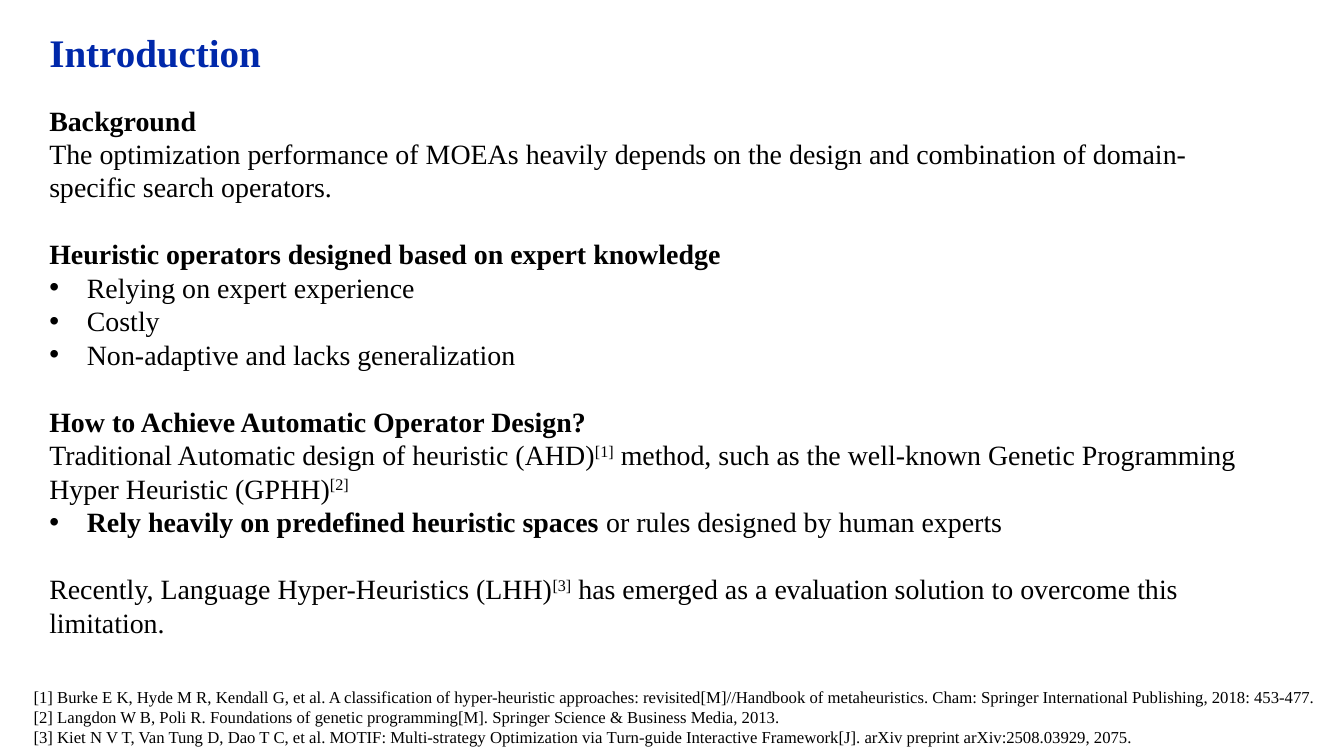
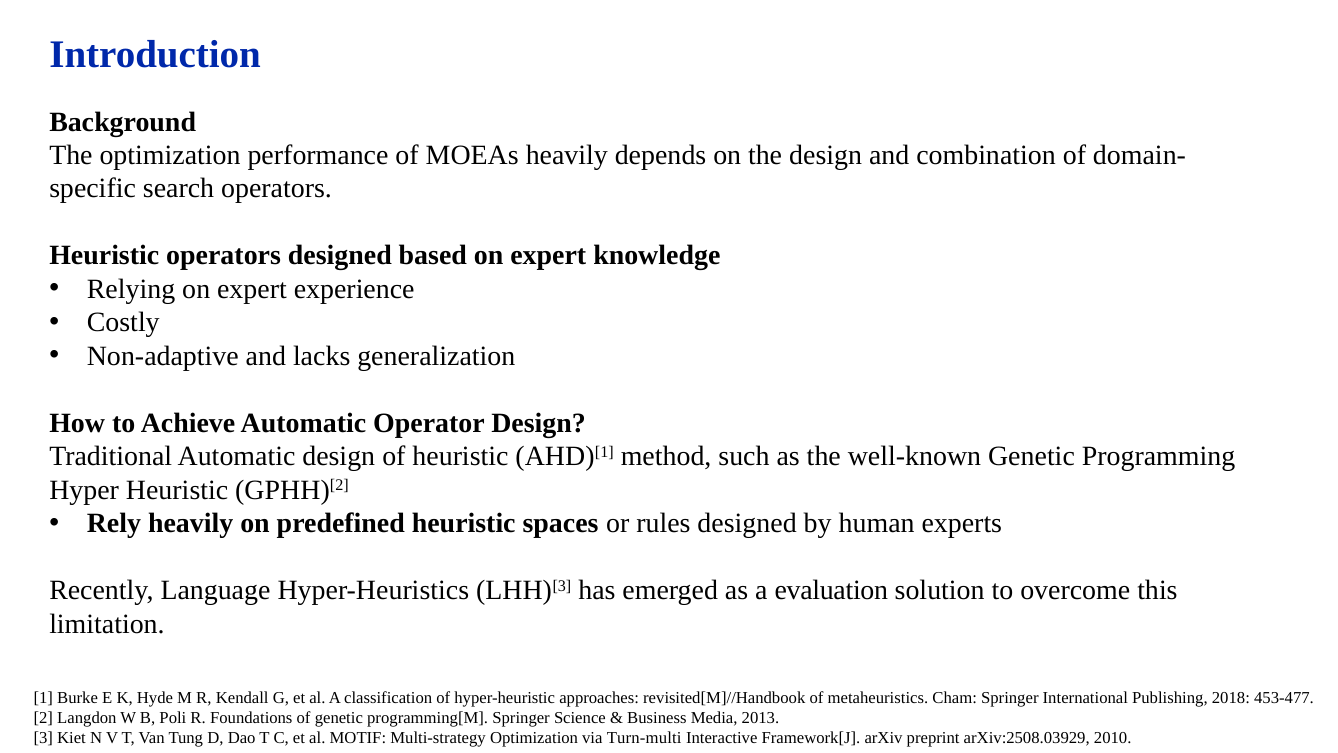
Turn-guide: Turn-guide -> Turn-multi
2075: 2075 -> 2010
